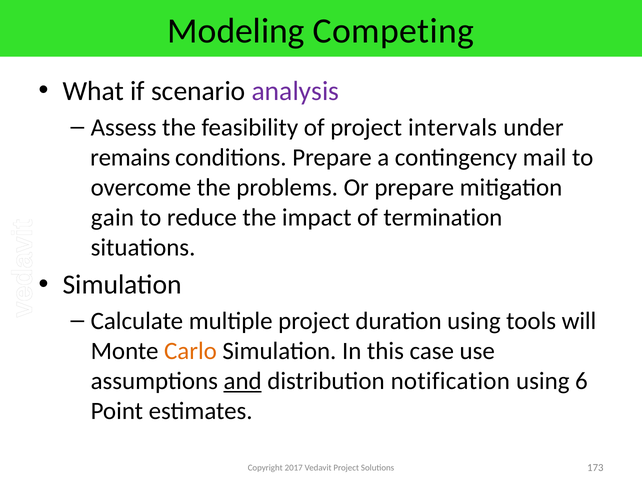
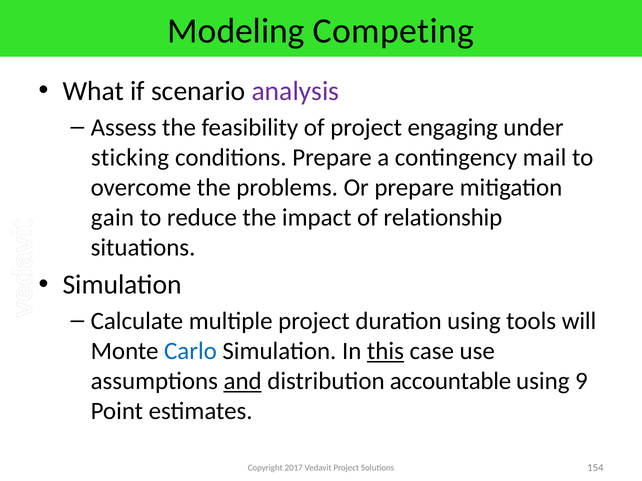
intervals: intervals -> engaging
remains: remains -> sticking
termination: termination -> relationship
Carlo colour: orange -> blue
this underline: none -> present
notification: notification -> accountable
6: 6 -> 9
173: 173 -> 154
